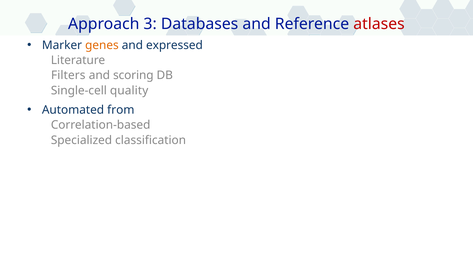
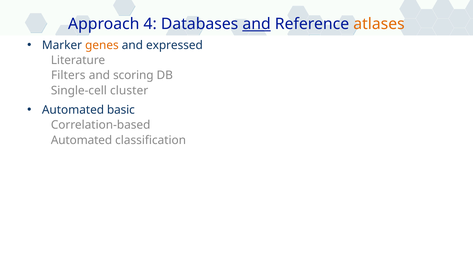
3: 3 -> 4
and at (257, 24) underline: none -> present
atlases colour: red -> orange
quality: quality -> cluster
from: from -> basic
Specialized at (81, 140): Specialized -> Automated
